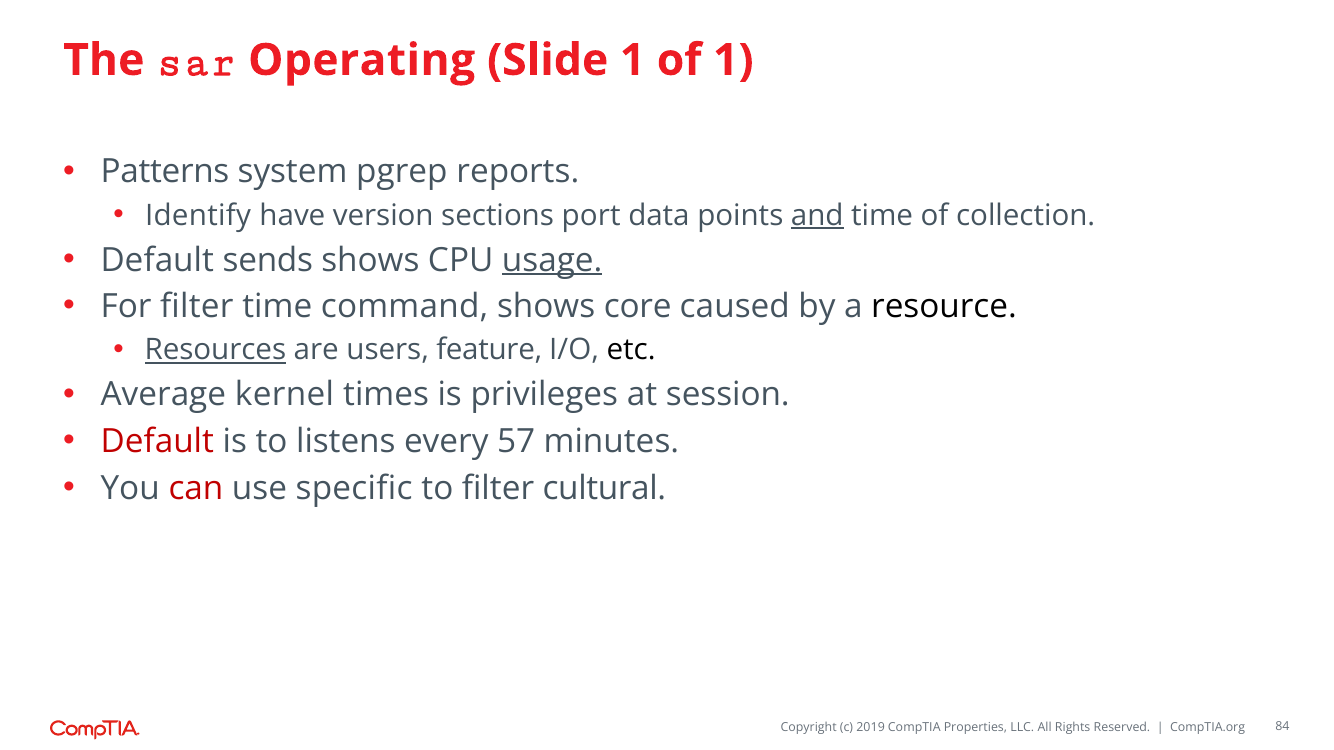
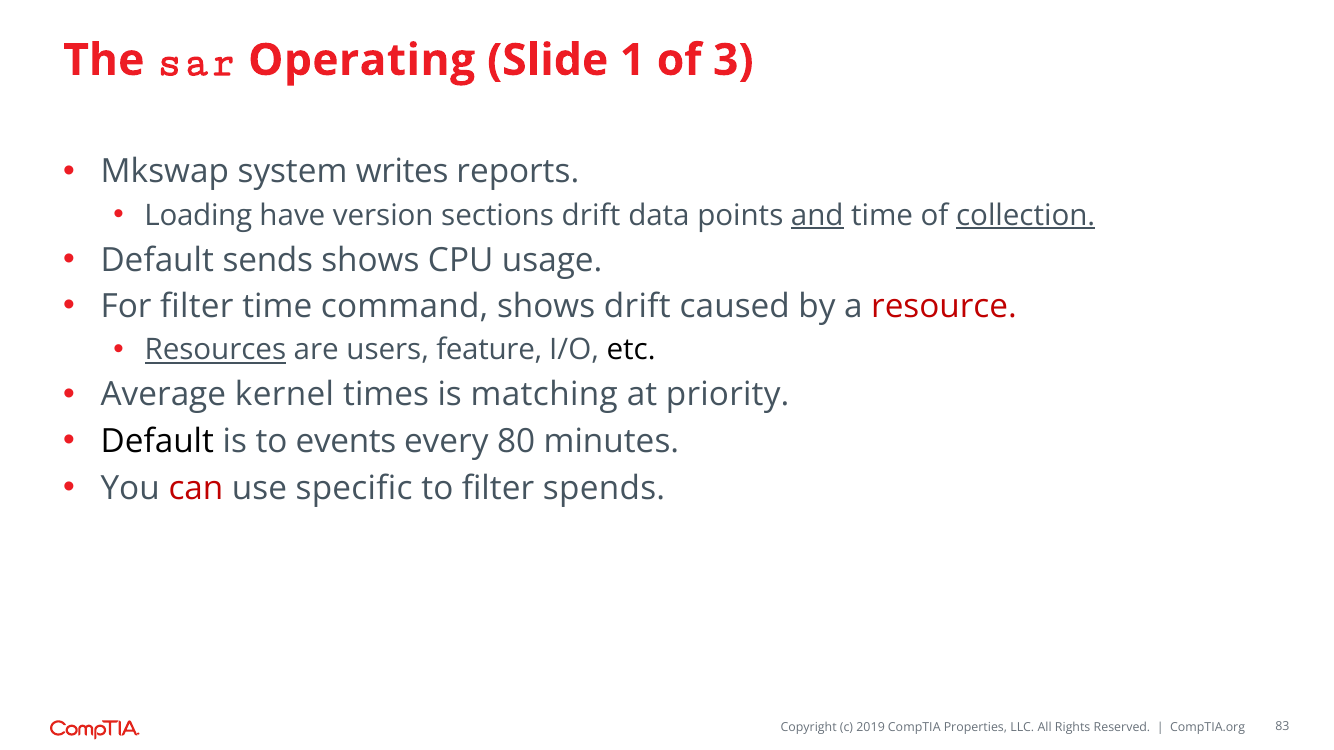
of 1: 1 -> 3
Patterns: Patterns -> Mkswap
pgrep: pgrep -> writes
Identify: Identify -> Loading
sections port: port -> drift
collection underline: none -> present
usage underline: present -> none
shows core: core -> drift
resource colour: black -> red
privileges: privileges -> matching
session: session -> priority
Default at (157, 442) colour: red -> black
listens: listens -> events
57: 57 -> 80
cultural: cultural -> spends
84: 84 -> 83
